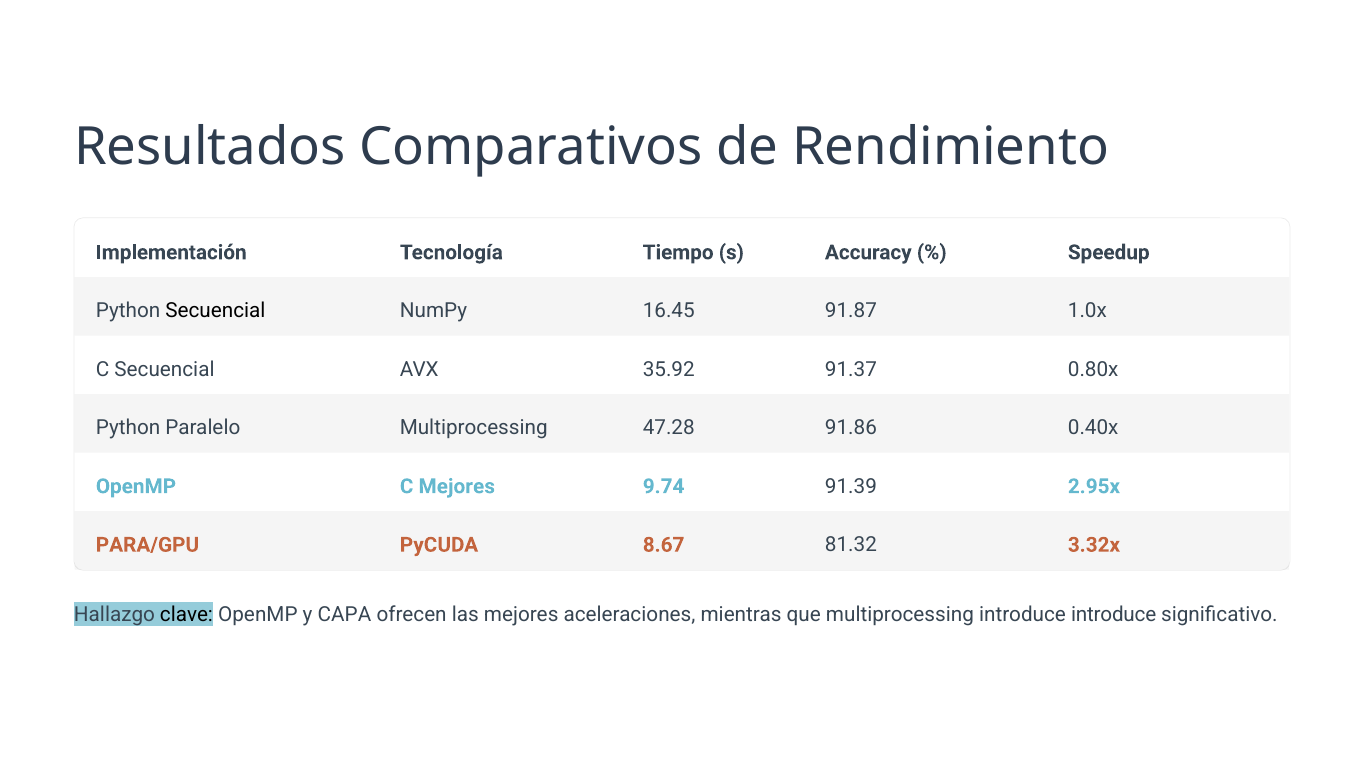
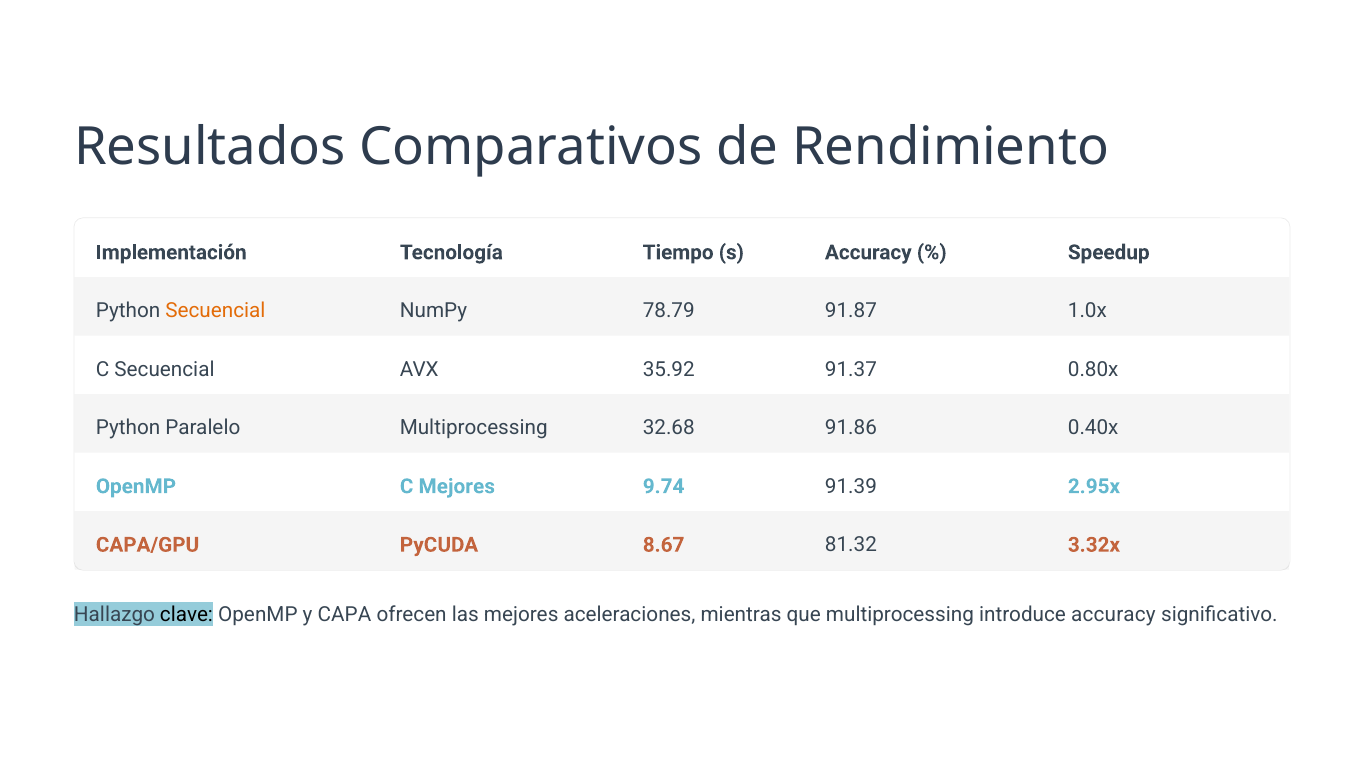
Secuencial at (215, 311) colour: black -> orange
16.45: 16.45 -> 78.79
47.28: 47.28 -> 32.68
PARA/GPU: PARA/GPU -> CAPA/GPU
introduce introduce: introduce -> accuracy
